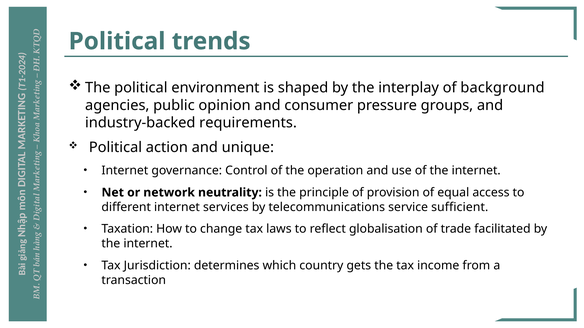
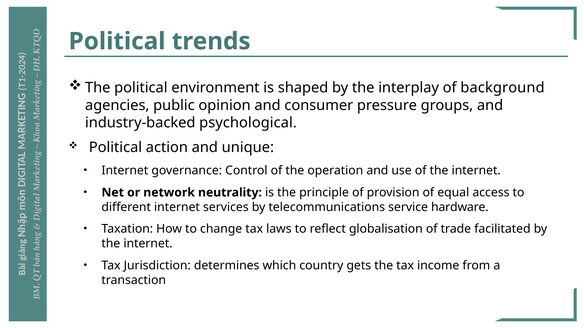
requirements: requirements -> psychological
sufficient: sufficient -> hardware
